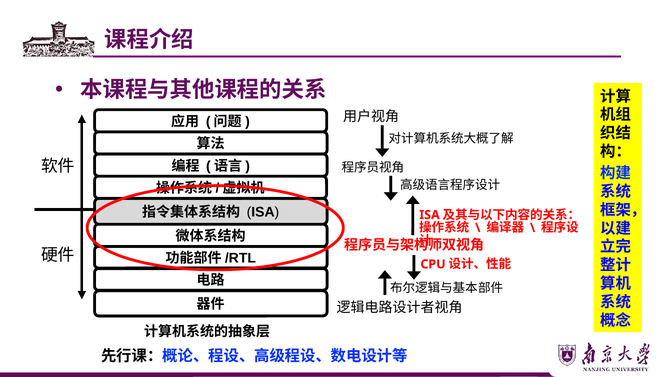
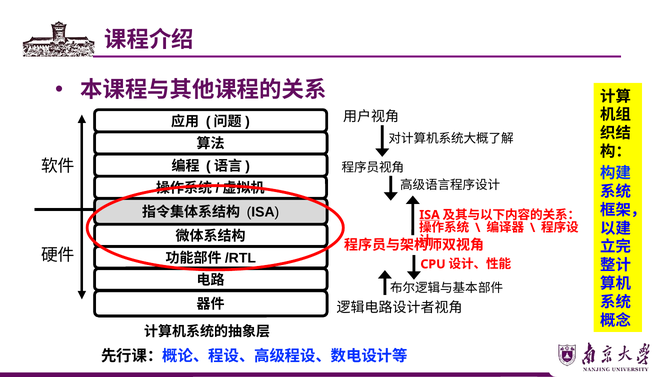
ISA at (430, 215) underline: none -> present
